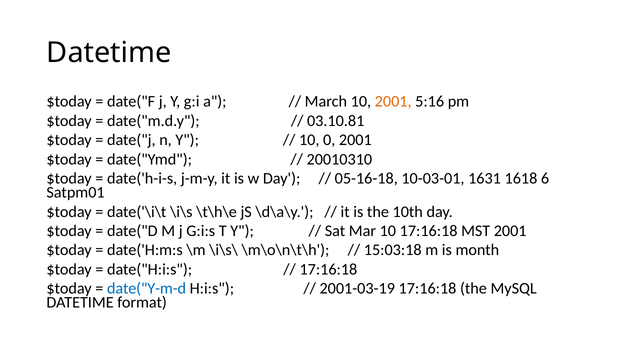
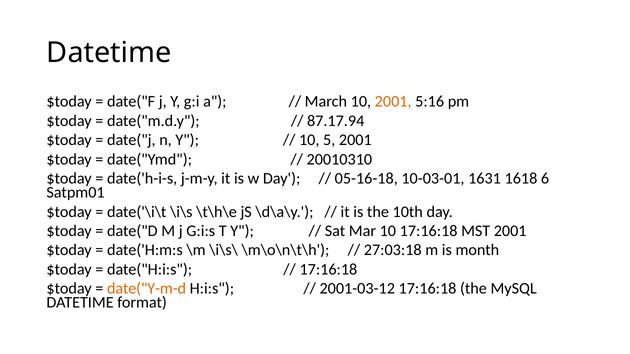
03.10.81: 03.10.81 -> 87.17.94
0: 0 -> 5
15:03:18: 15:03:18 -> 27:03:18
date("Y-m-d colour: blue -> orange
2001-03-19: 2001-03-19 -> 2001-03-12
